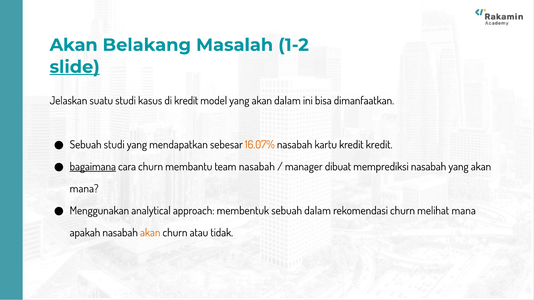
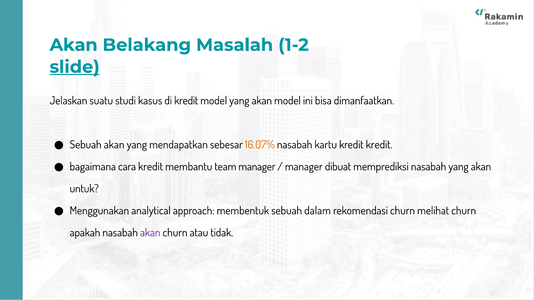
akan dalam: dalam -> model
Sebuah studi: studi -> akan
bagaimana underline: present -> none
cara churn: churn -> kredit
team nasabah: nasabah -> manager
mana at (84, 189): mana -> untuk
melihat mana: mana -> churn
akan at (150, 233) colour: orange -> purple
